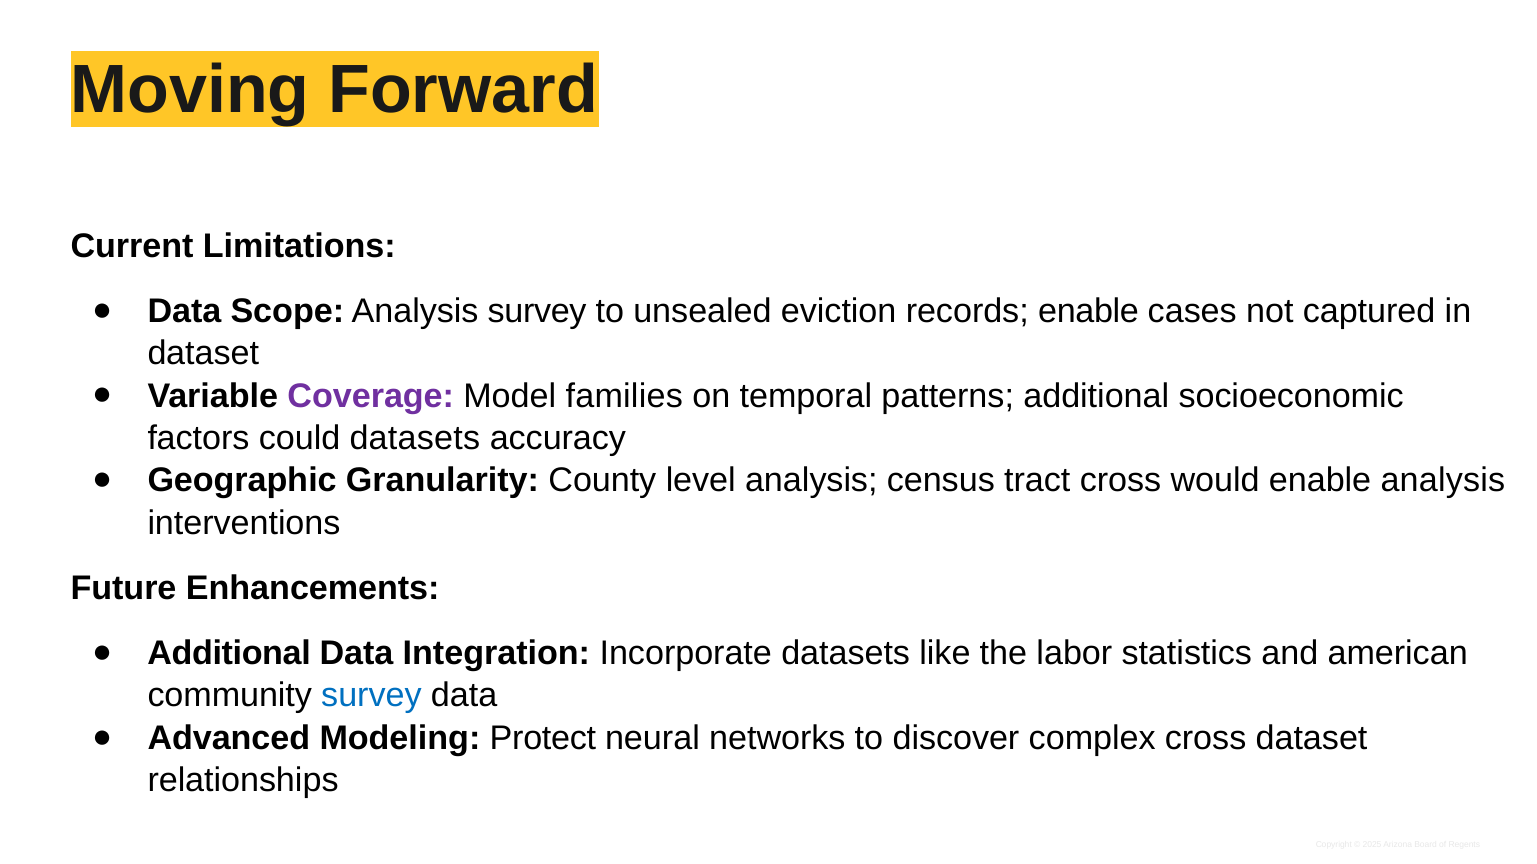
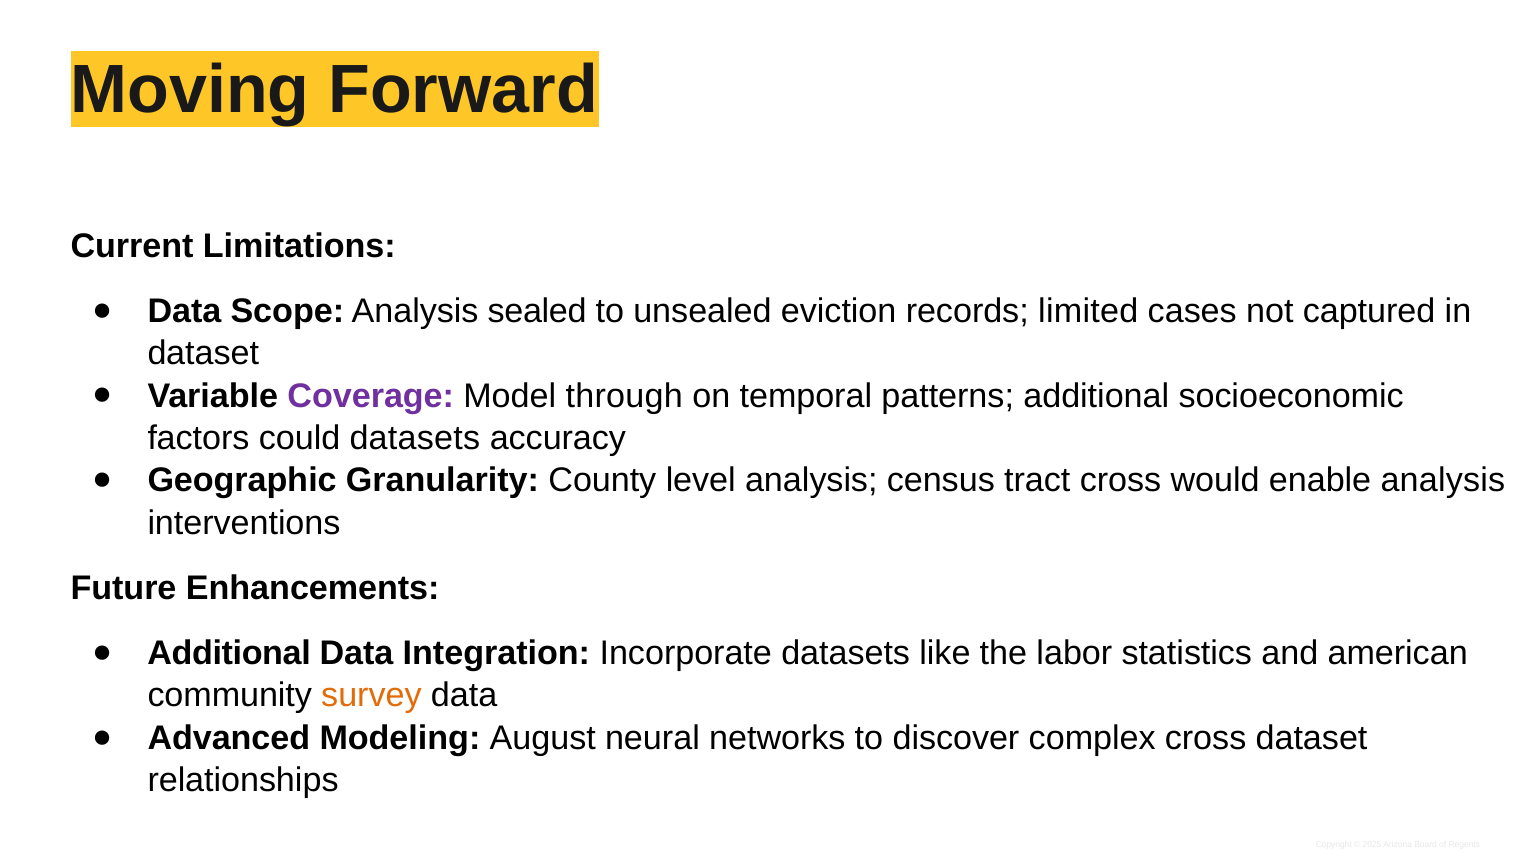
Analysis survey: survey -> sealed
records enable: enable -> limited
families: families -> through
survey at (371, 696) colour: blue -> orange
Protect: Protect -> August
